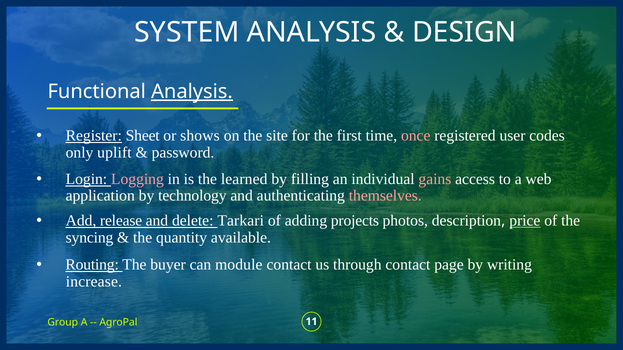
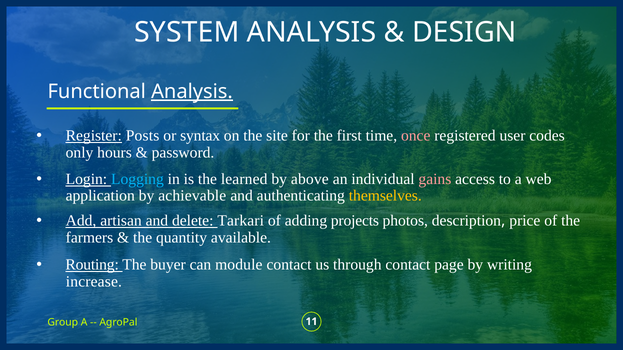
Sheet: Sheet -> Posts
shows: shows -> syntax
uplift: uplift -> hours
Logging colour: pink -> light blue
filling: filling -> above
technology: technology -> achievable
themselves colour: pink -> yellow
release: release -> artisan
price underline: present -> none
syncing: syncing -> farmers
